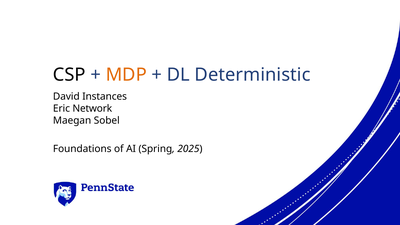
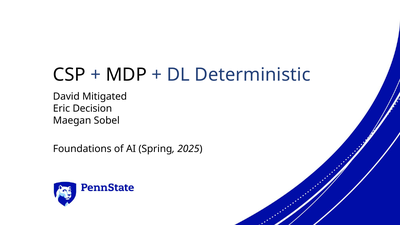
MDP colour: orange -> black
Instances: Instances -> Mitigated
Network: Network -> Decision
